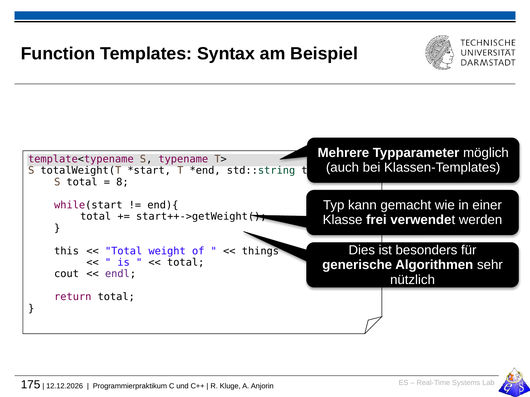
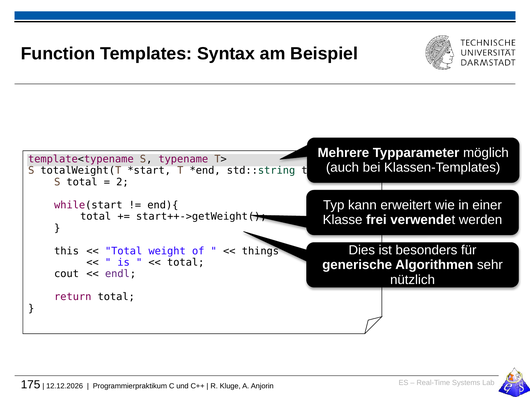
8: 8 -> 2
gemacht: gemacht -> erweitert
